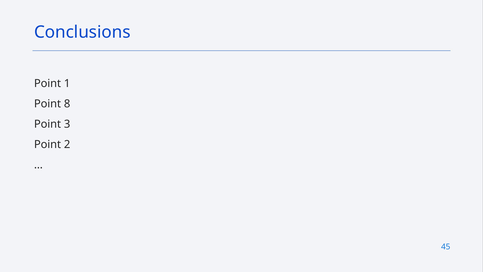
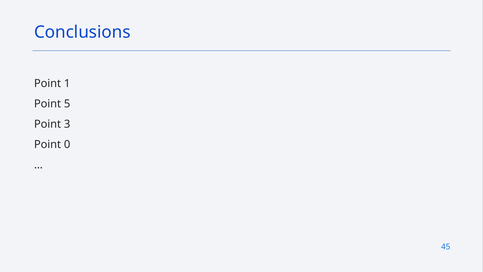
8: 8 -> 5
2: 2 -> 0
